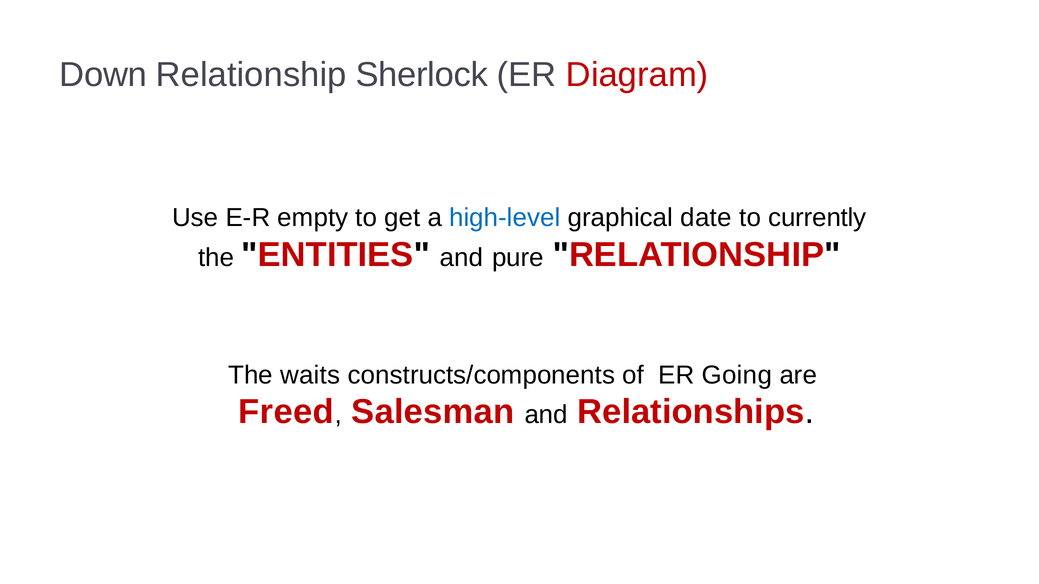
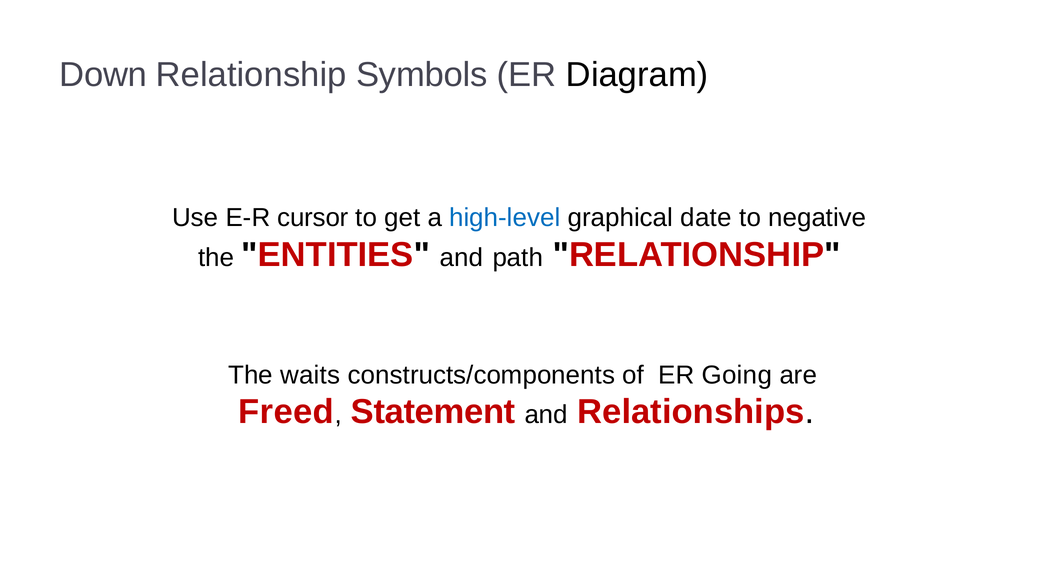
Sherlock: Sherlock -> Symbols
Diagram colour: red -> black
empty: empty -> cursor
currently: currently -> negative
pure: pure -> path
Salesman: Salesman -> Statement
